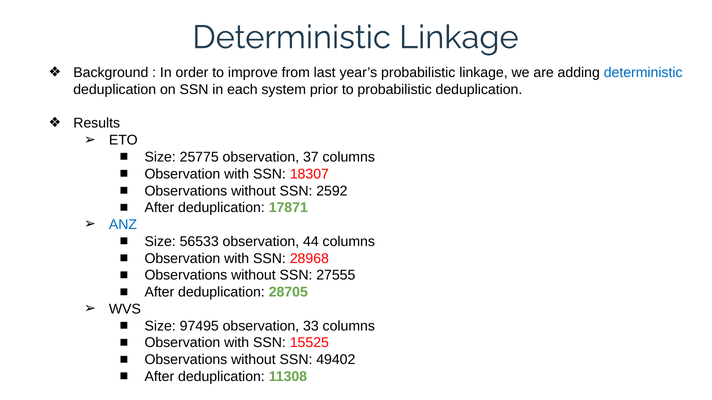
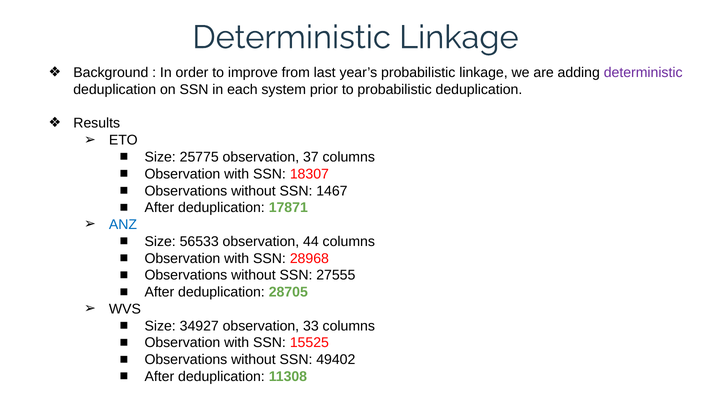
deterministic at (643, 73) colour: blue -> purple
2592: 2592 -> 1467
97495: 97495 -> 34927
